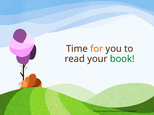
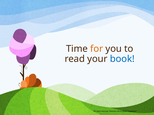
book colour: green -> blue
